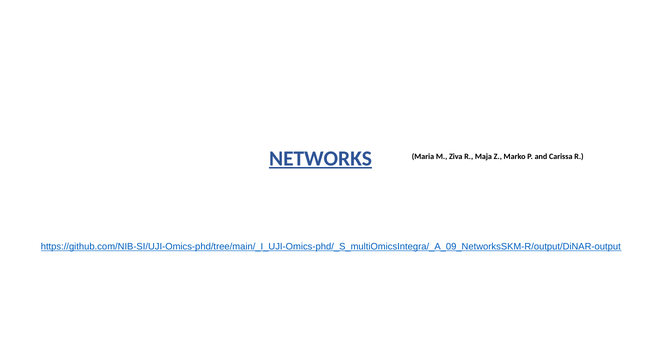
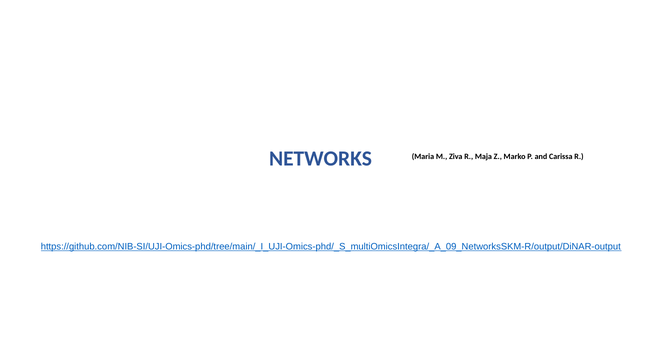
NETWORKS underline: present -> none
